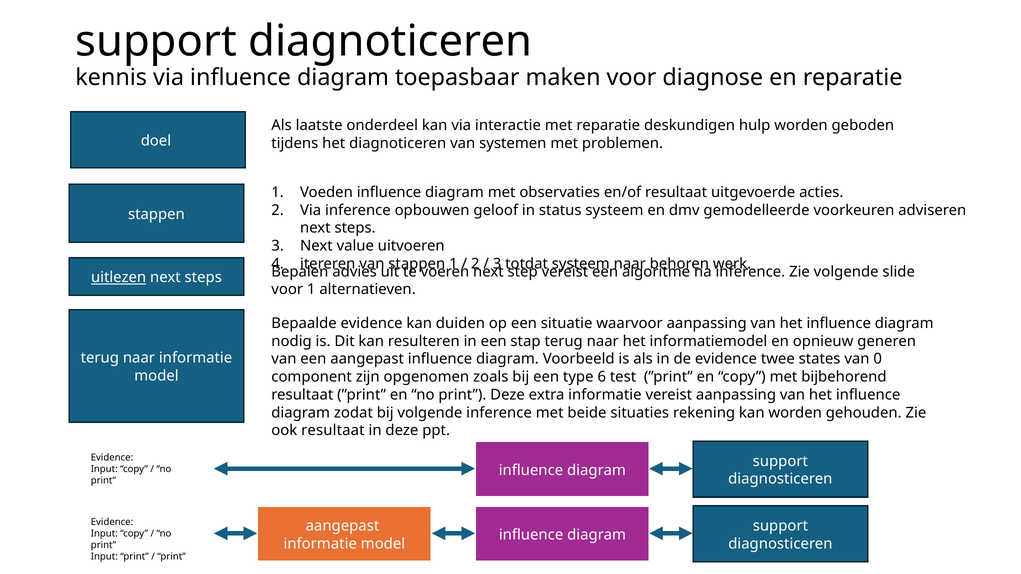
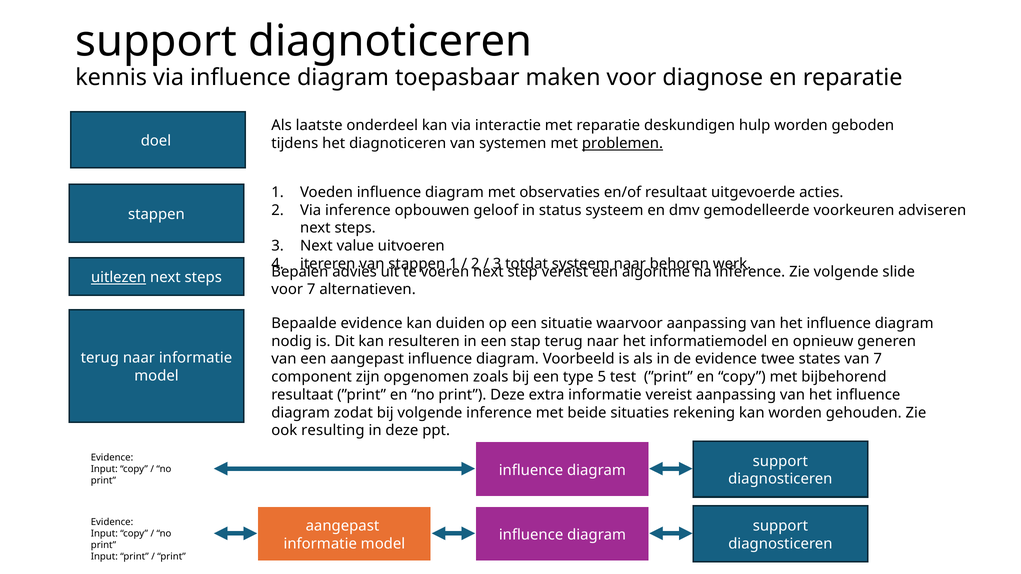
problemen underline: none -> present
voor 1: 1 -> 7
van 0: 0 -> 7
6: 6 -> 5
ook resultaat: resultaat -> resulting
